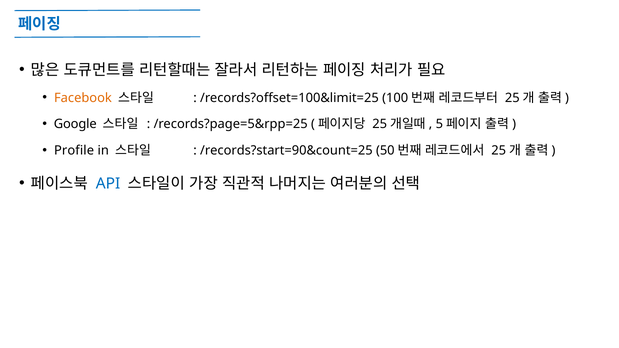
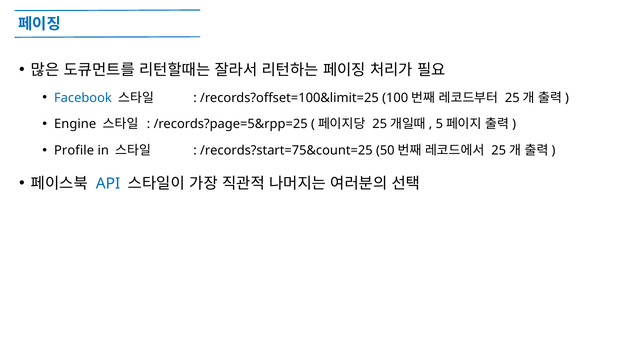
Facebook colour: orange -> blue
Google: Google -> Engine
/records?start=90&count=25: /records?start=90&count=25 -> /records?start=75&count=25
